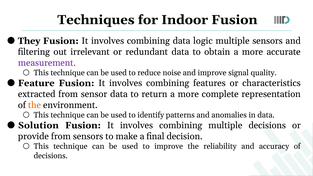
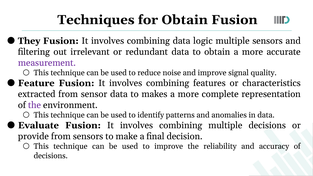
for Indoor: Indoor -> Obtain
return: return -> makes
the at (34, 105) colour: orange -> purple
Solution: Solution -> Evaluate
